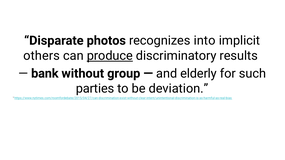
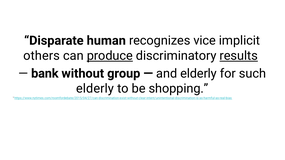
photos: photos -> human
into: into -> vice
results underline: none -> present
parties at (95, 89): parties -> elderly
deviation: deviation -> shopping
